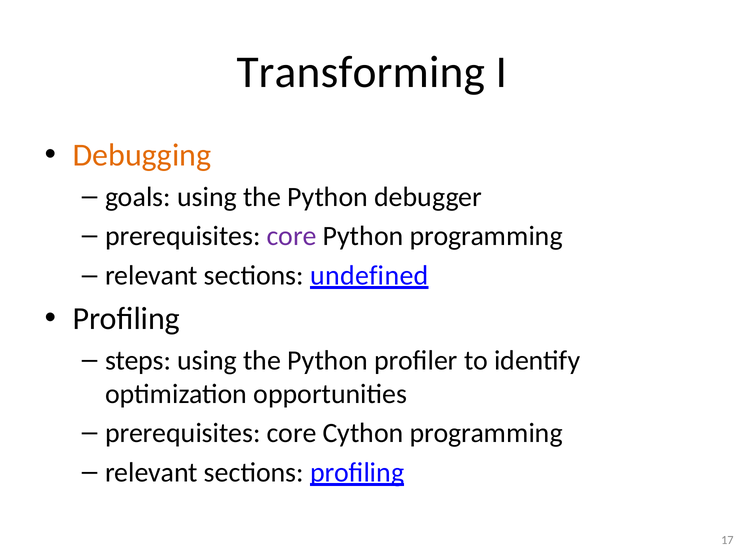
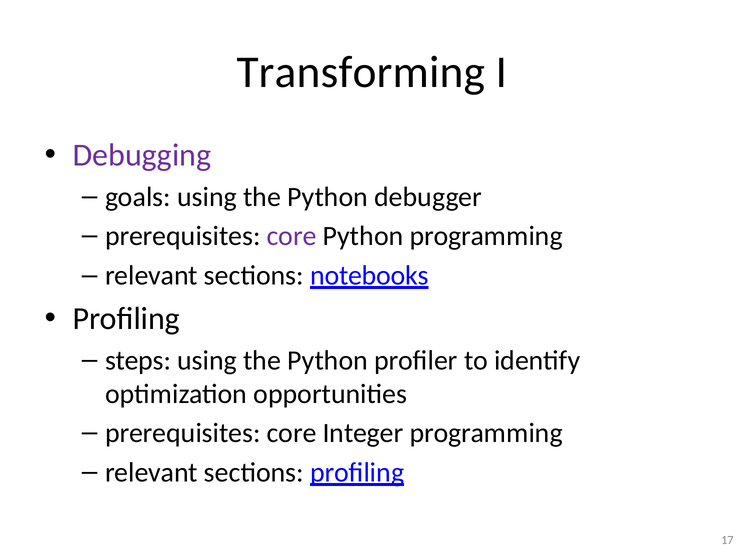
Debugging colour: orange -> purple
undefined: undefined -> notebooks
Cython: Cython -> Integer
